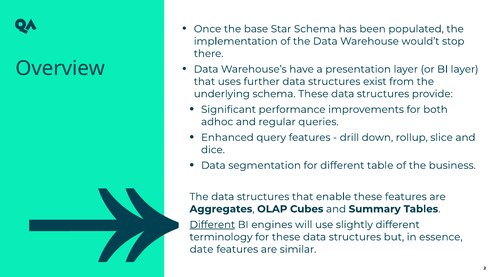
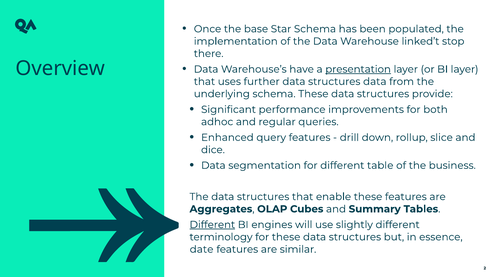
would’t: would’t -> linked’t
presentation underline: none -> present
structures exist: exist -> data
